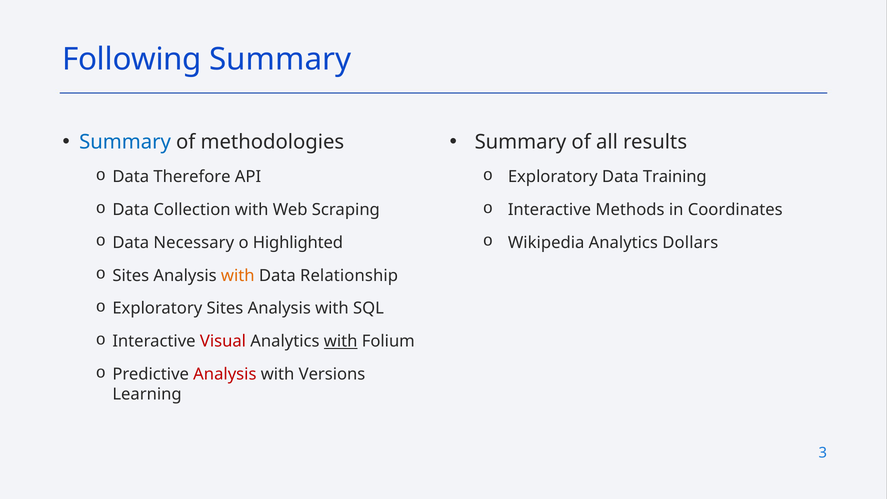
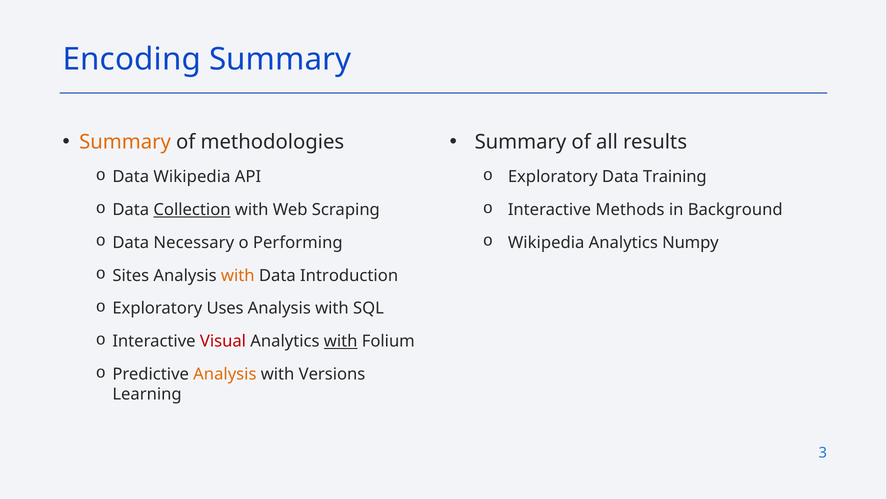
Following: Following -> Encoding
Summary at (125, 142) colour: blue -> orange
Data Therefore: Therefore -> Wikipedia
Collection underline: none -> present
Coordinates: Coordinates -> Background
Highlighted: Highlighted -> Performing
Dollars: Dollars -> Numpy
Relationship: Relationship -> Introduction
Exploratory Sites: Sites -> Uses
Analysis at (225, 374) colour: red -> orange
